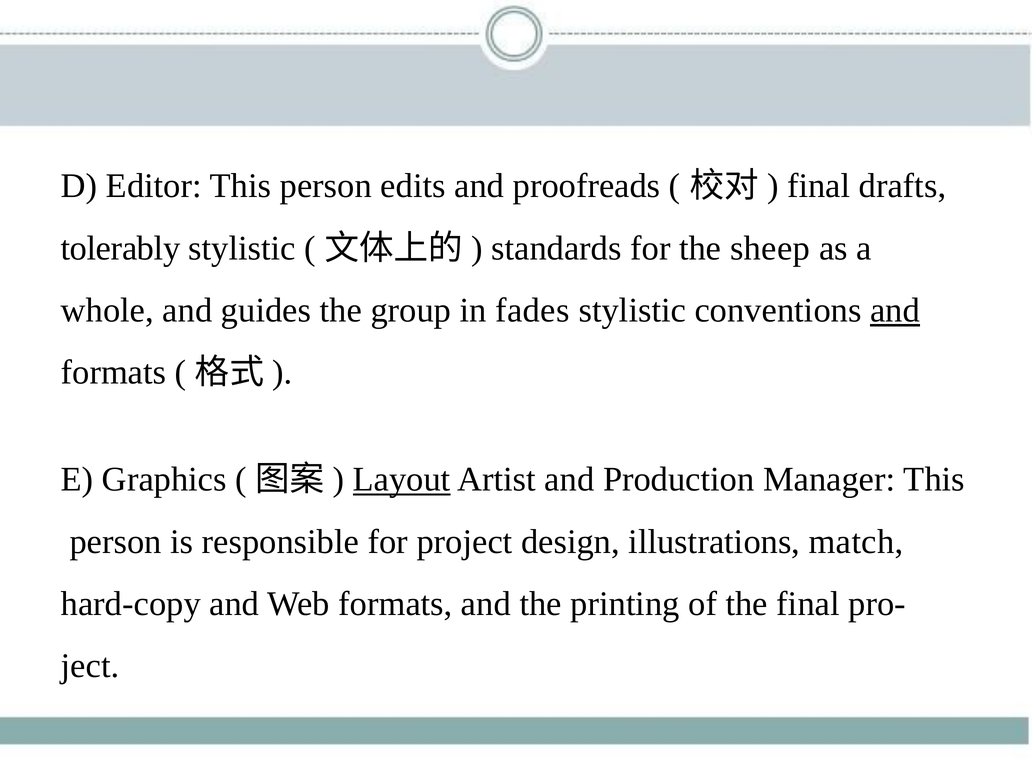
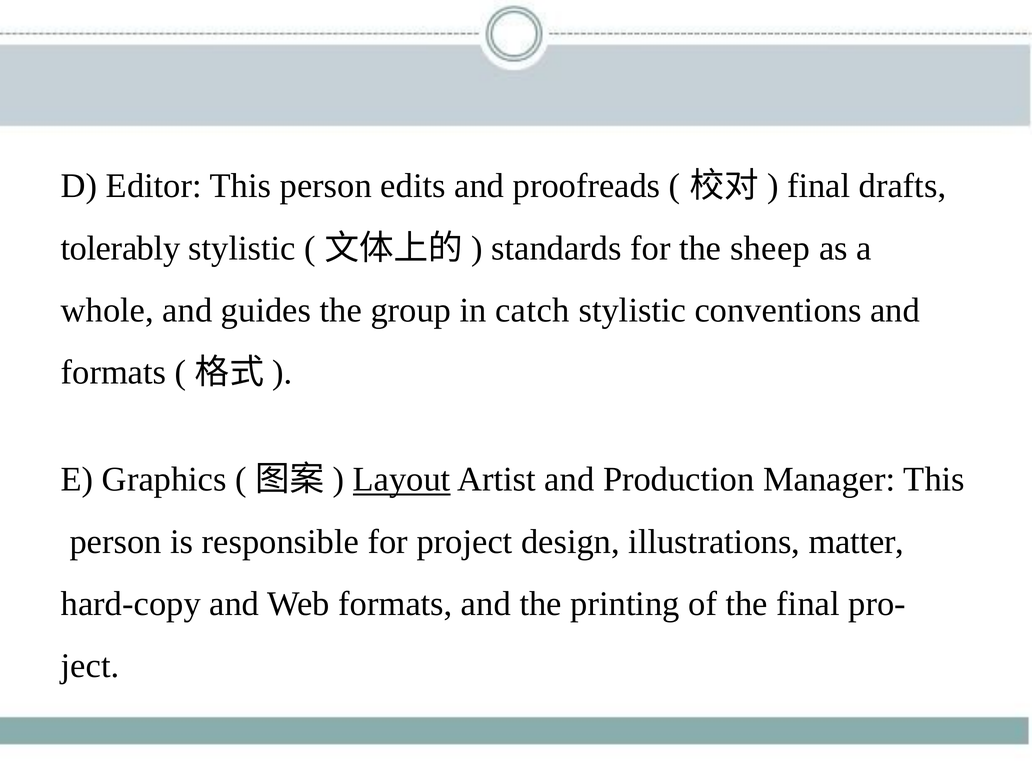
fades: fades -> catch
and at (895, 310) underline: present -> none
match: match -> matter
